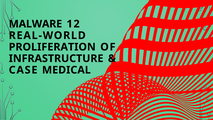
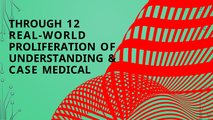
MALWARE: MALWARE -> THROUGH
INFRASTRUCTURE: INFRASTRUCTURE -> UNDERSTANDING
